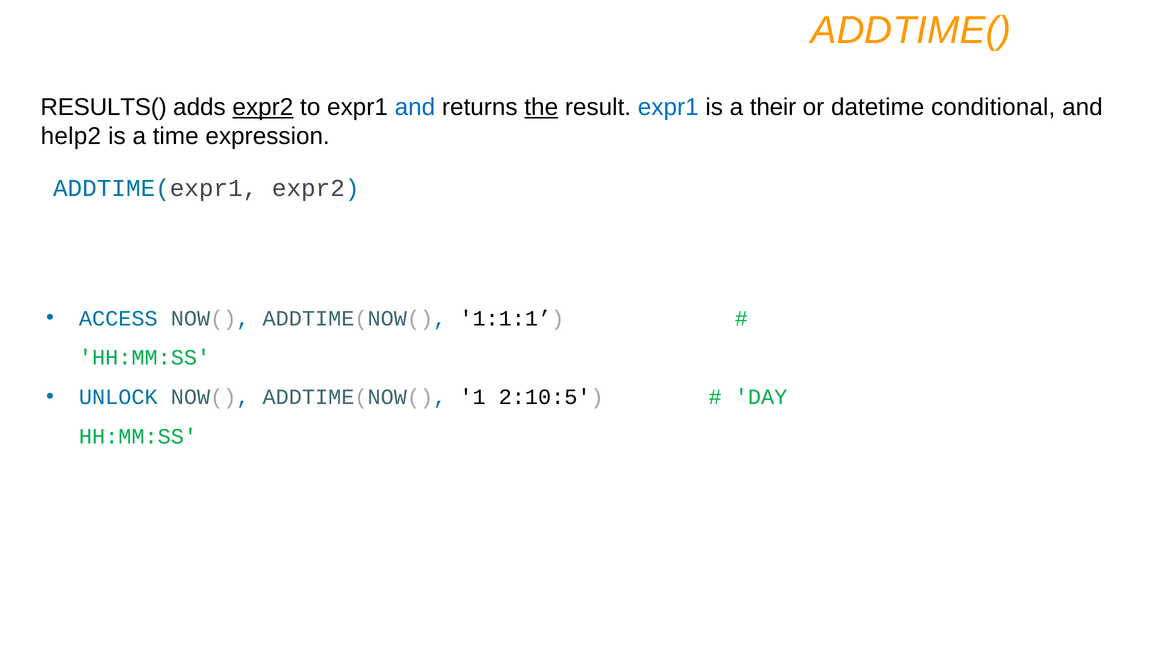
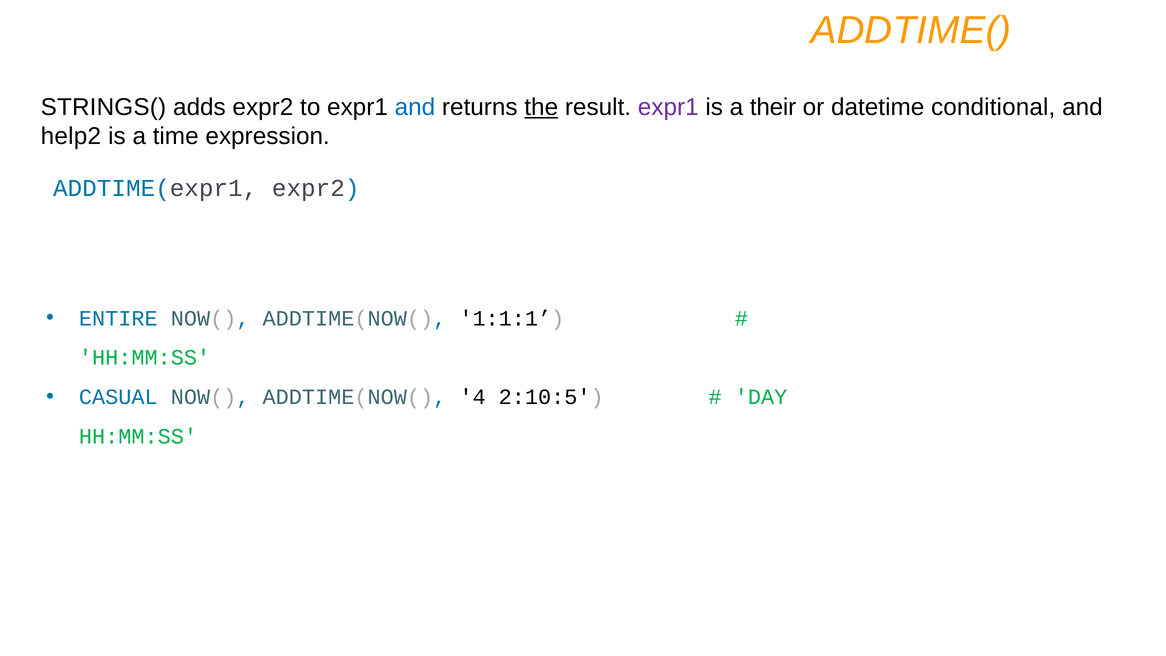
RESULTS(: RESULTS( -> STRINGS(
expr2 at (263, 107) underline: present -> none
expr1 at (668, 107) colour: blue -> purple
ACCESS: ACCESS -> ENTIRE
UNLOCK: UNLOCK -> CASUAL
1: 1 -> 4
